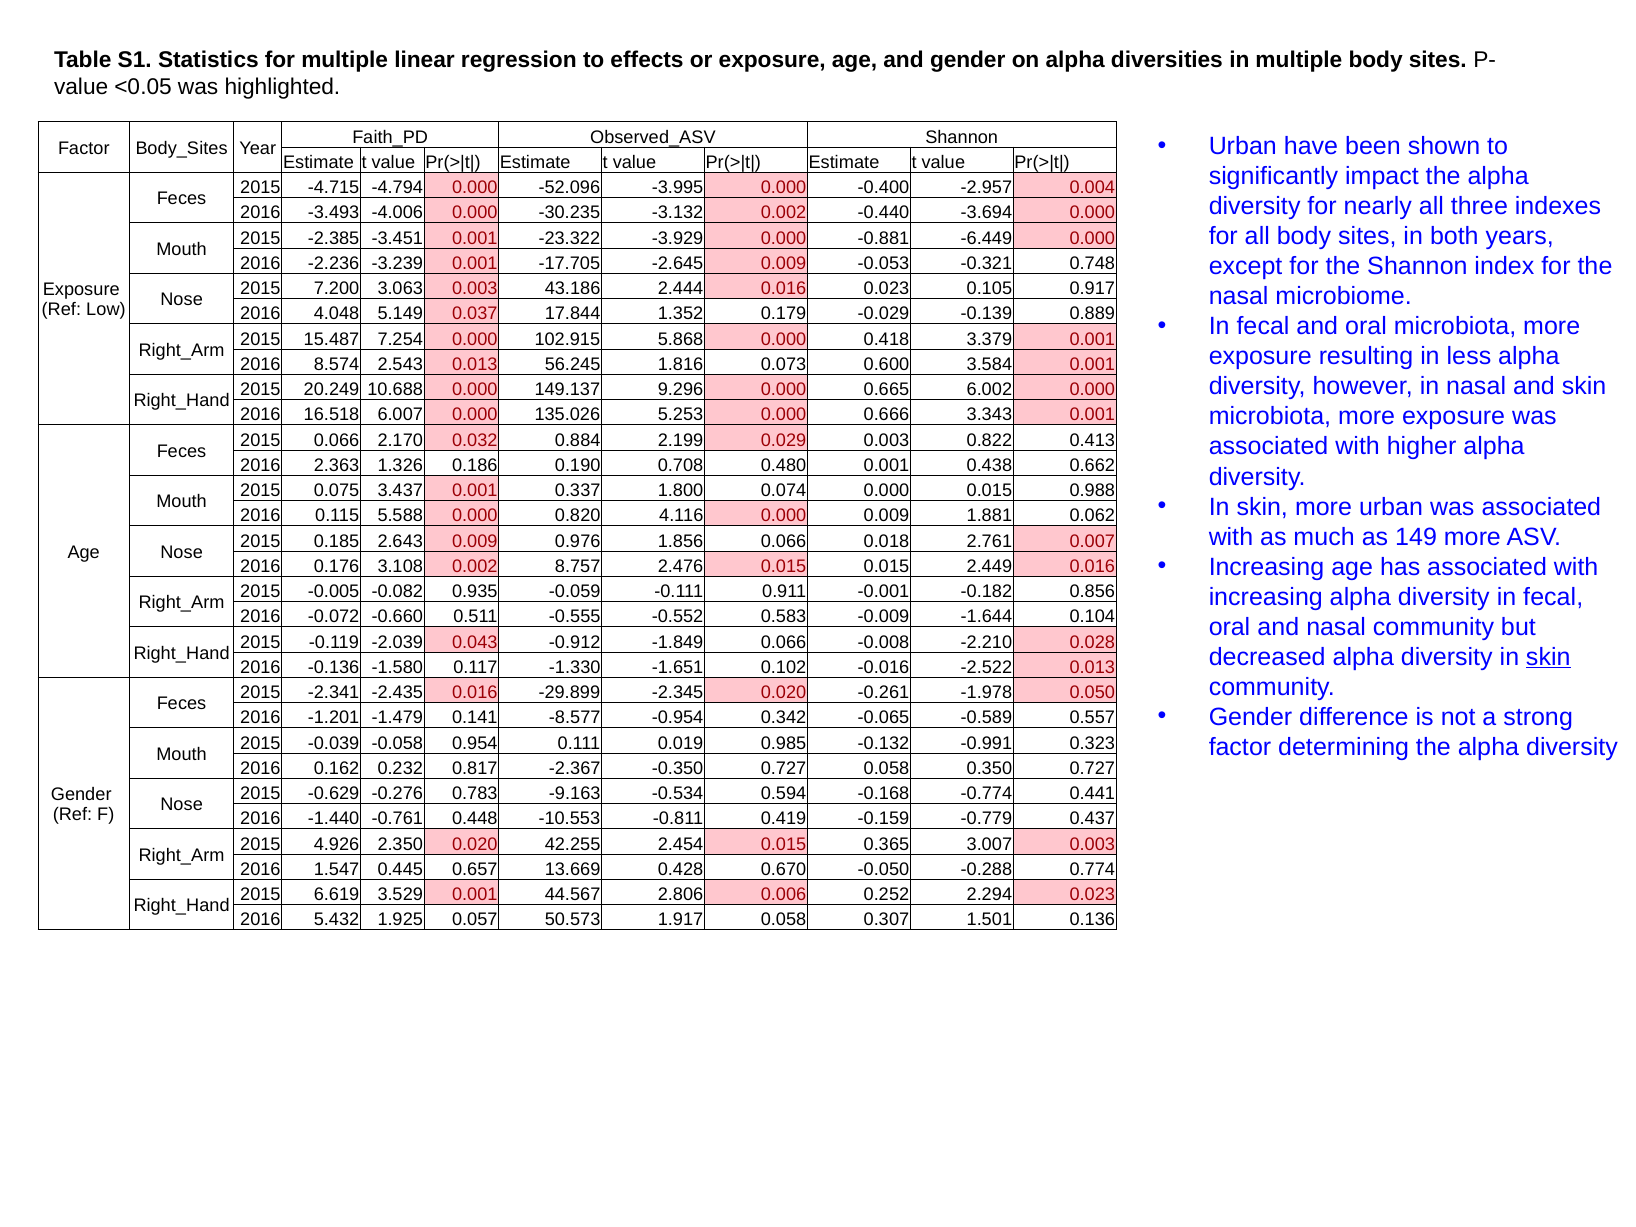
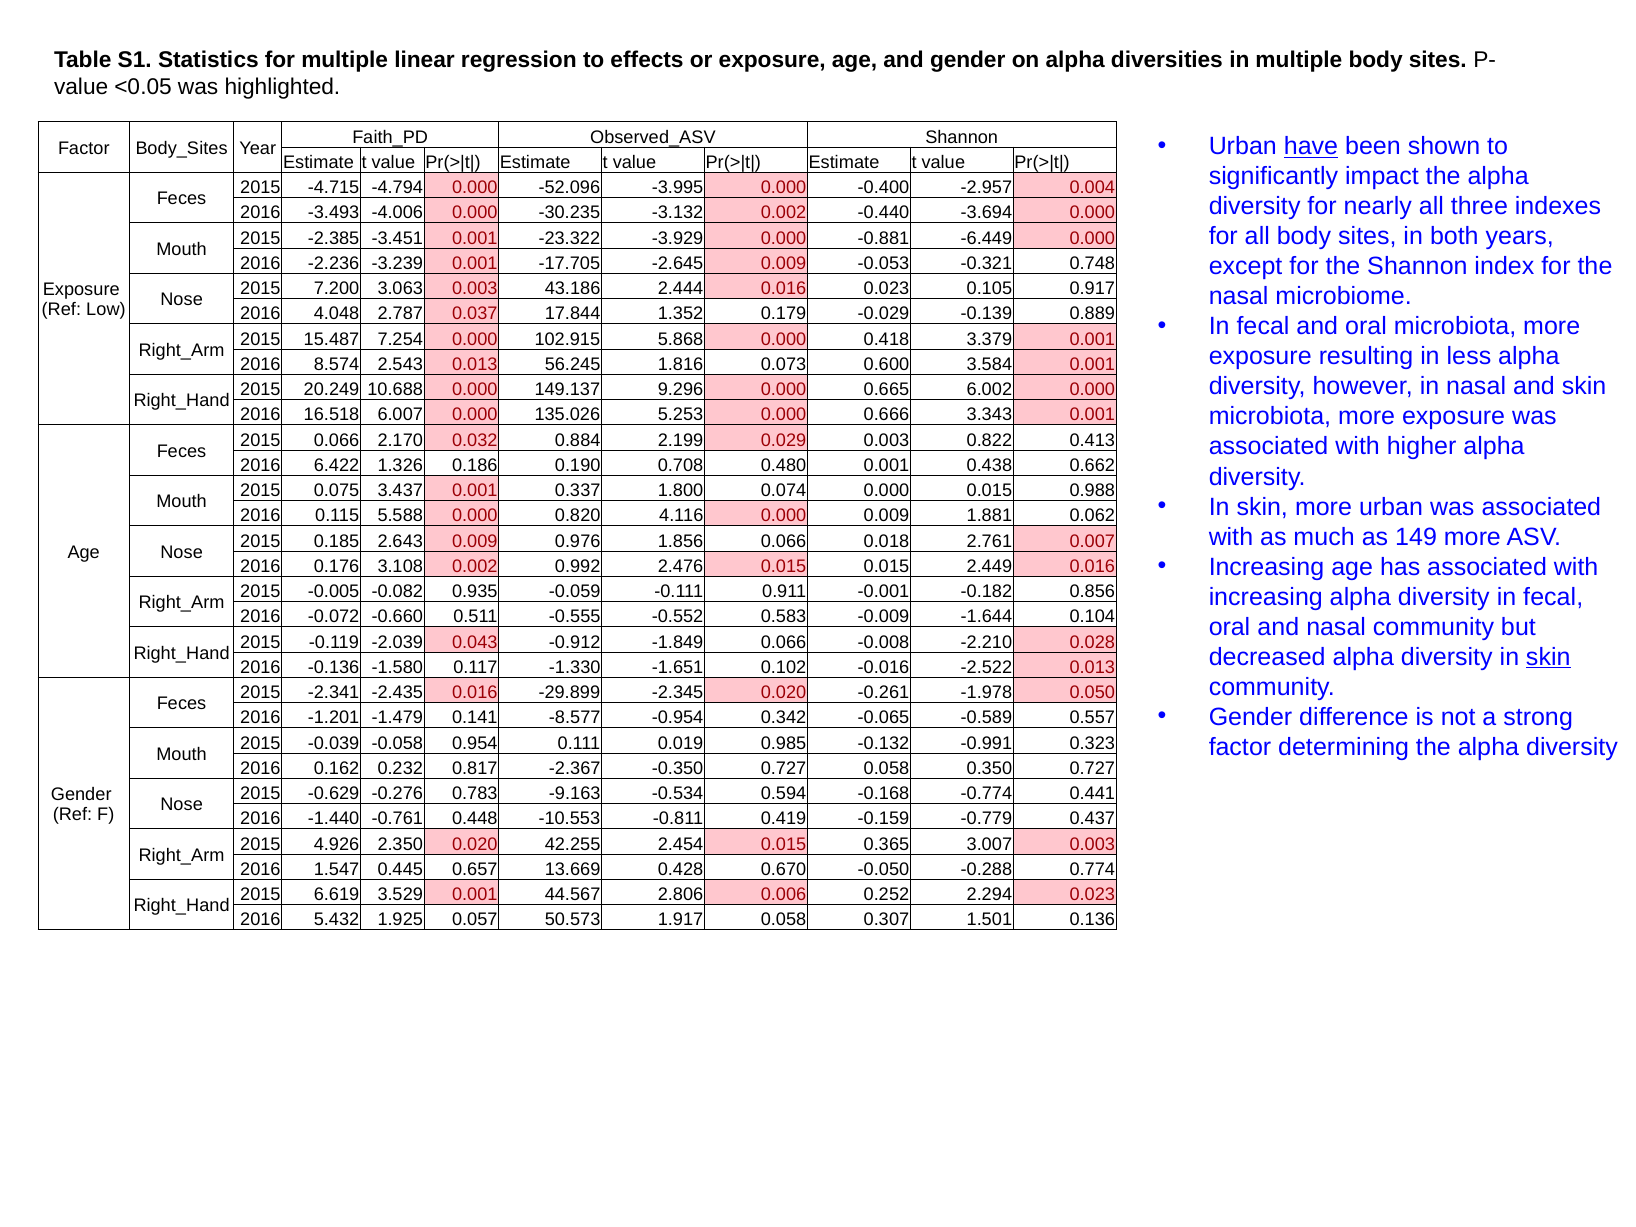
have underline: none -> present
5.149: 5.149 -> 2.787
2.363: 2.363 -> 6.422
8.757: 8.757 -> 0.992
